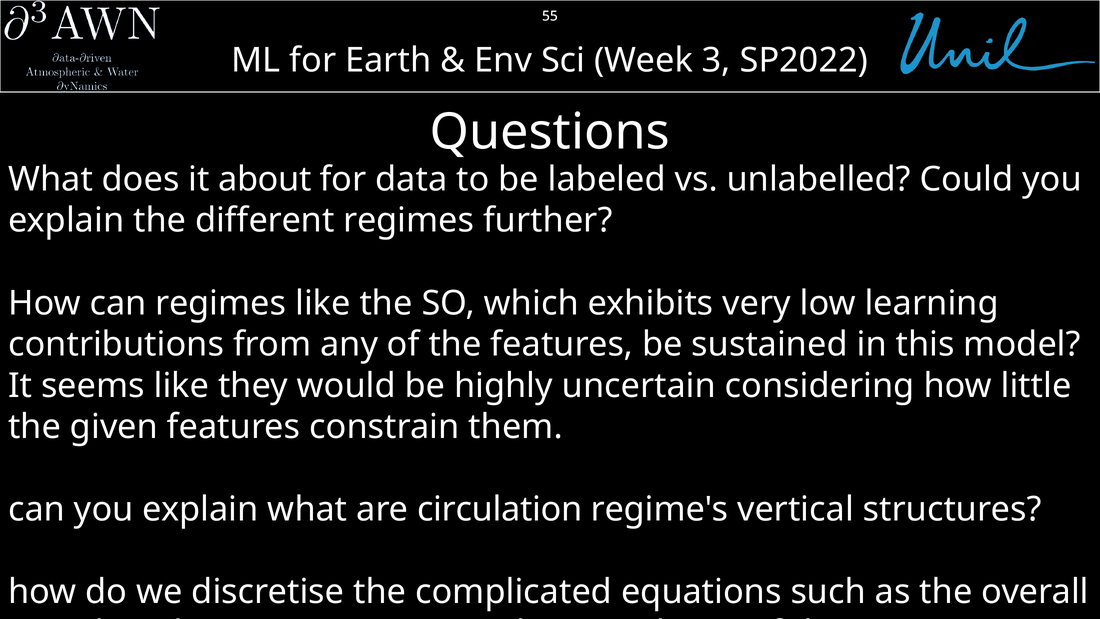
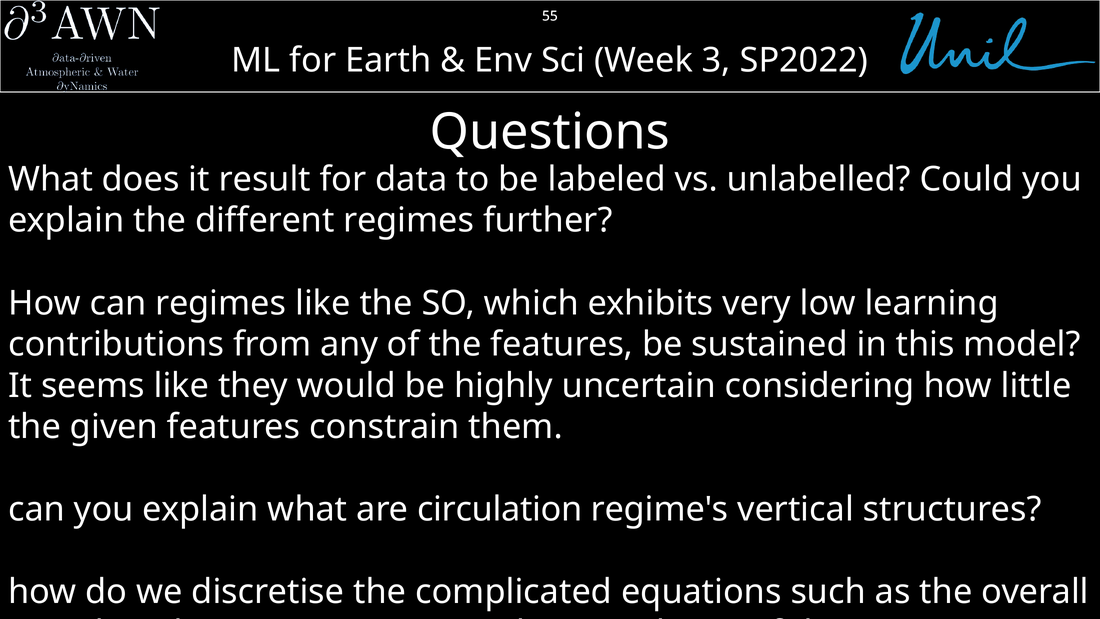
about: about -> result
